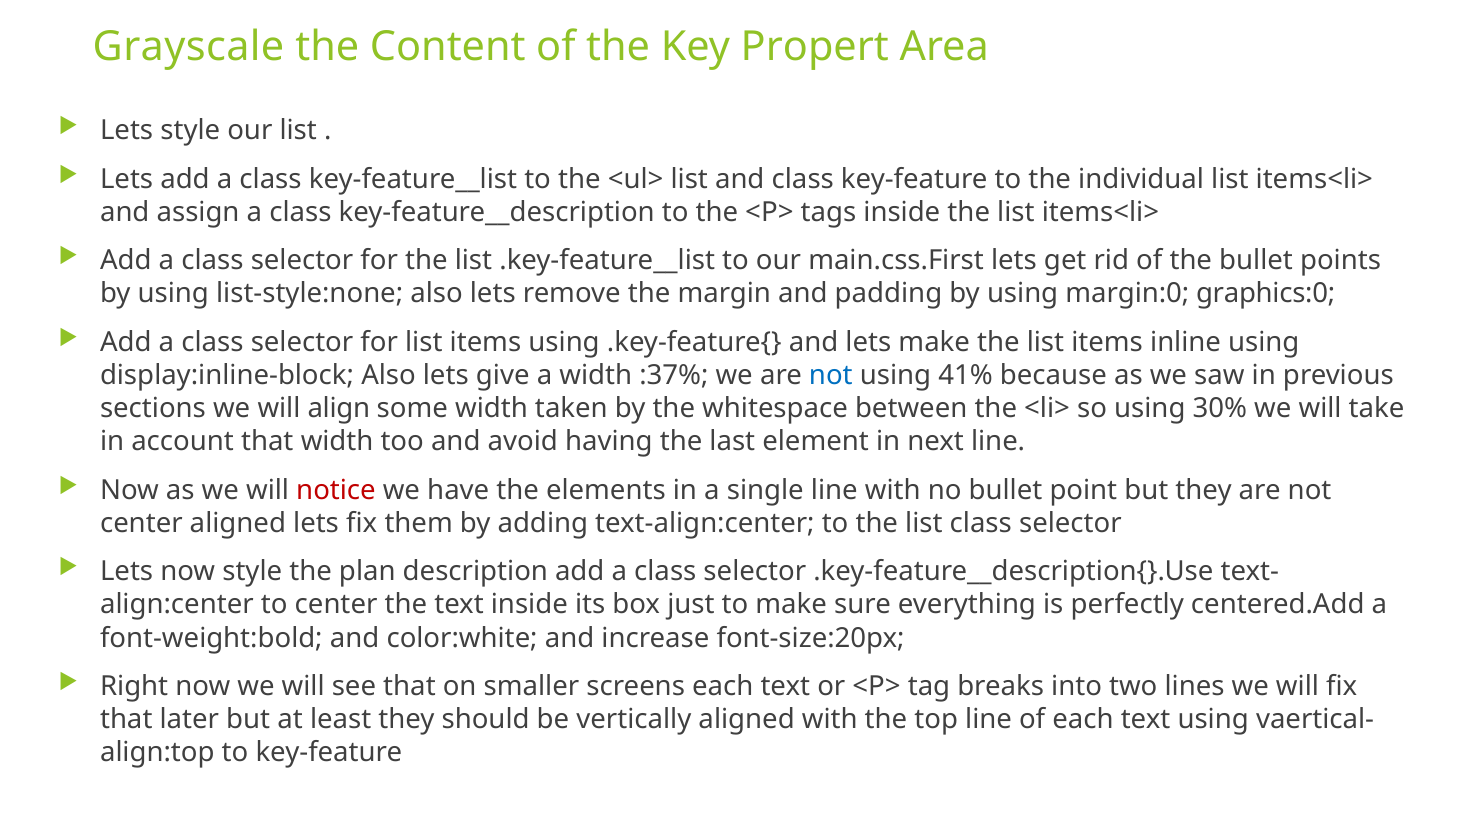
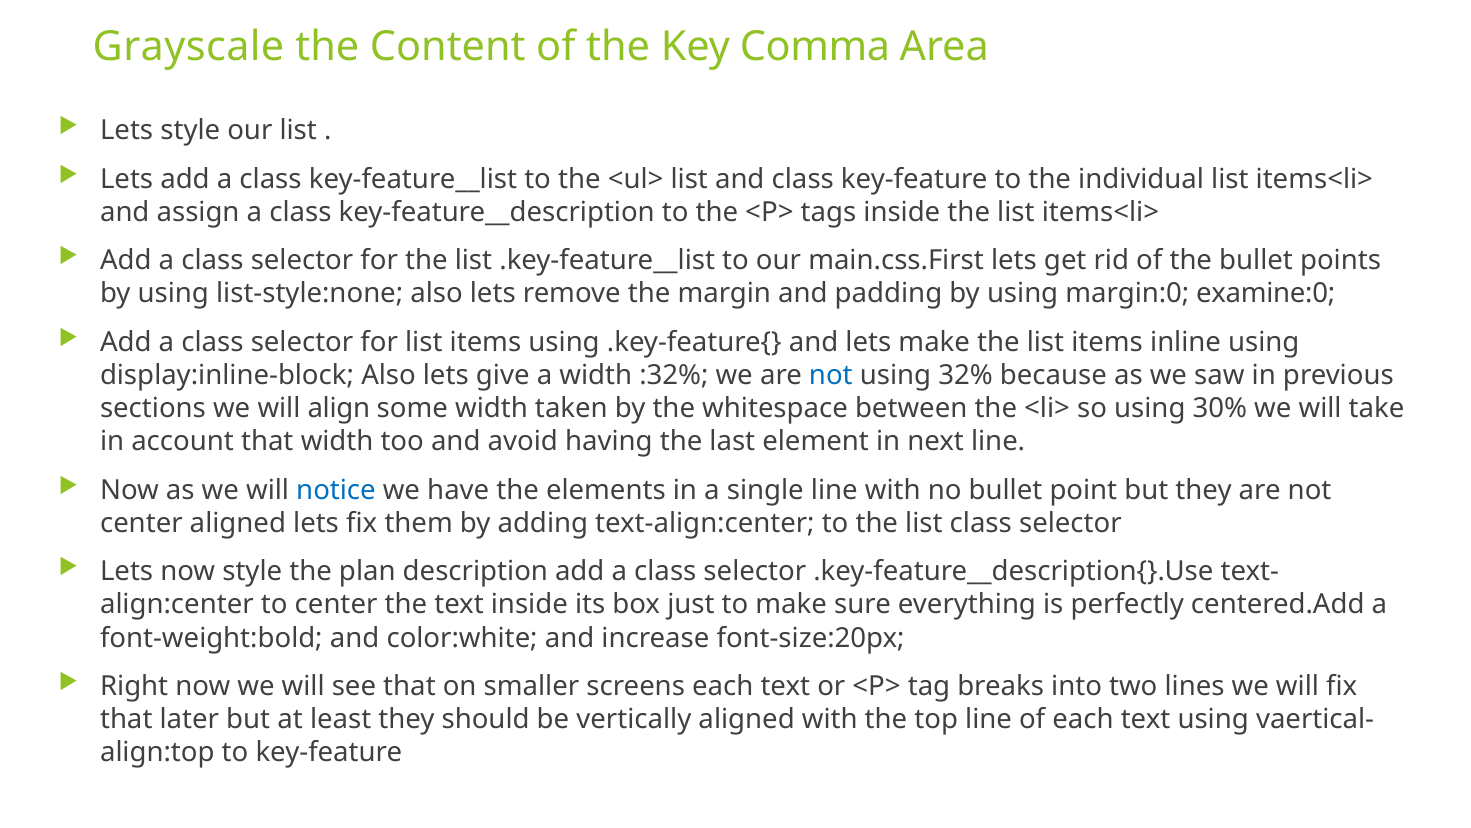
Propert: Propert -> Comma
graphics:0: graphics:0 -> examine:0
:37%: :37% -> :32%
41%: 41% -> 32%
notice colour: red -> blue
